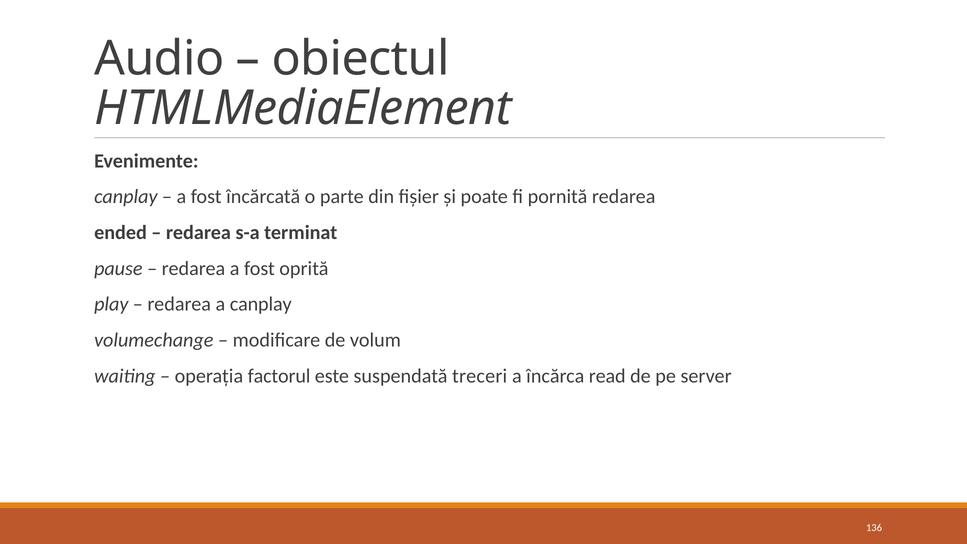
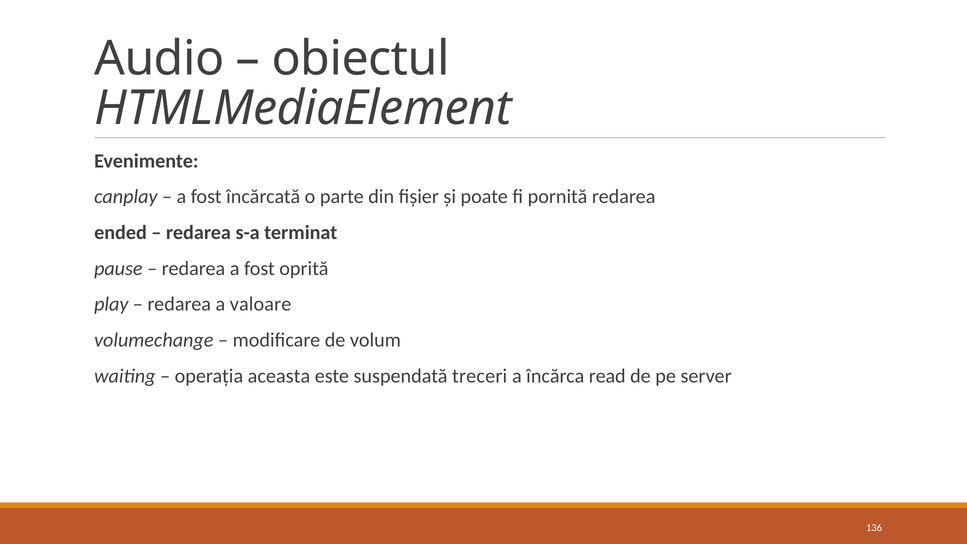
a canplay: canplay -> valoare
factorul: factorul -> aceasta
